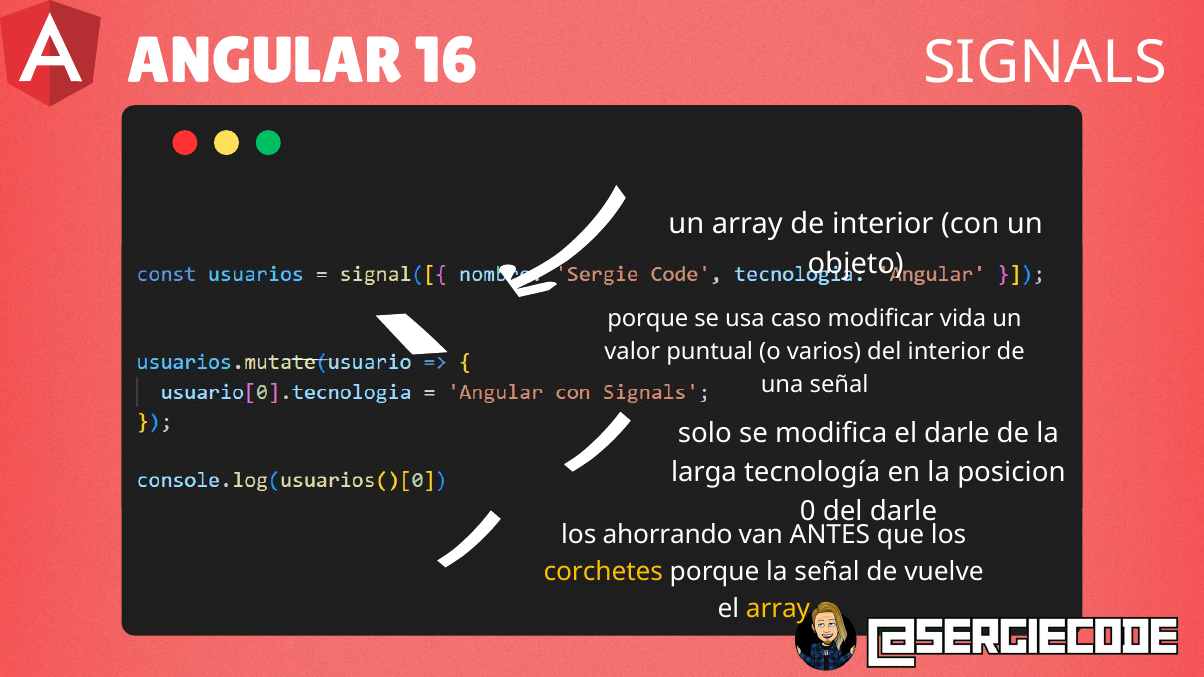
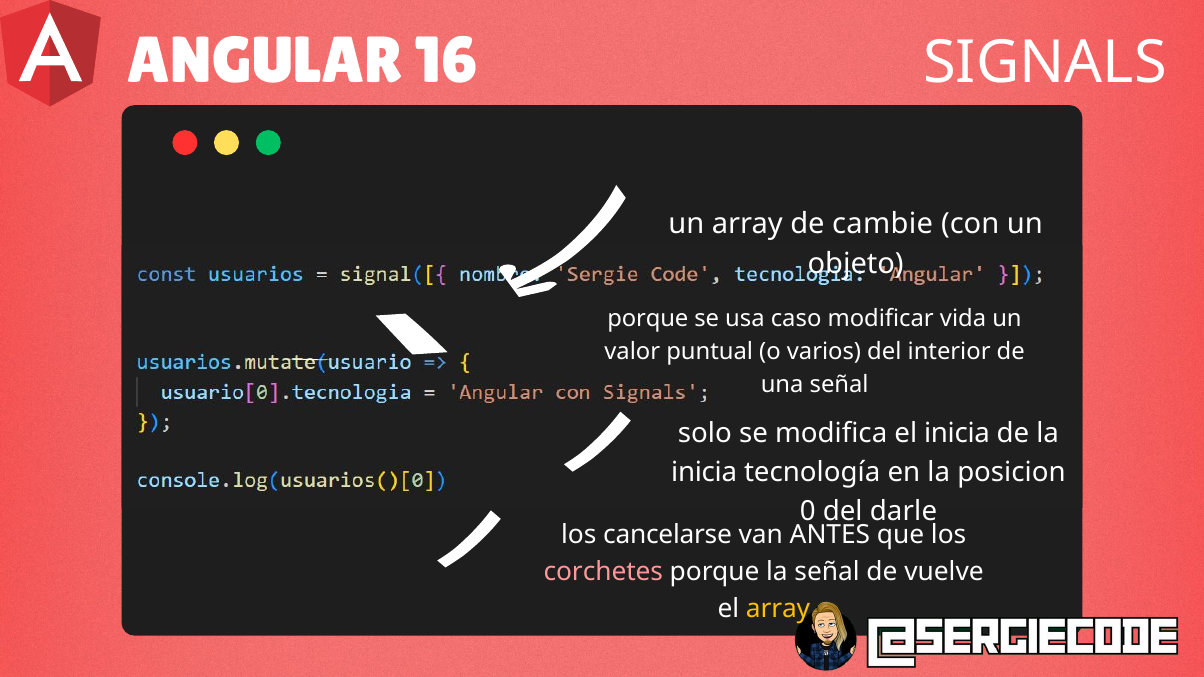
de interior: interior -> cambie
el darle: darle -> inicia
larga at (704, 472): larga -> inicia
ahorrando: ahorrando -> cancelarse
corchetes colour: yellow -> pink
